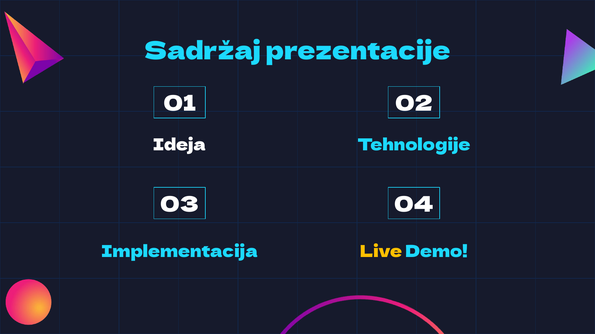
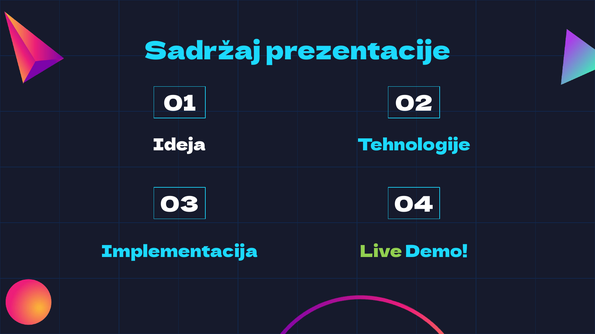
Live colour: yellow -> light green
